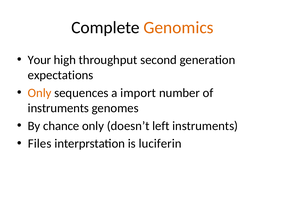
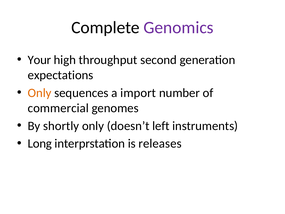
Genomics colour: orange -> purple
instruments at (58, 108): instruments -> commercial
chance: chance -> shortly
Files: Files -> Long
luciferin: luciferin -> releases
